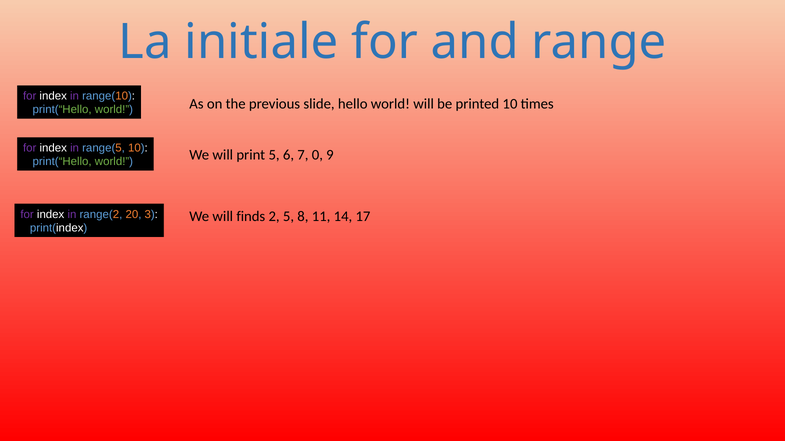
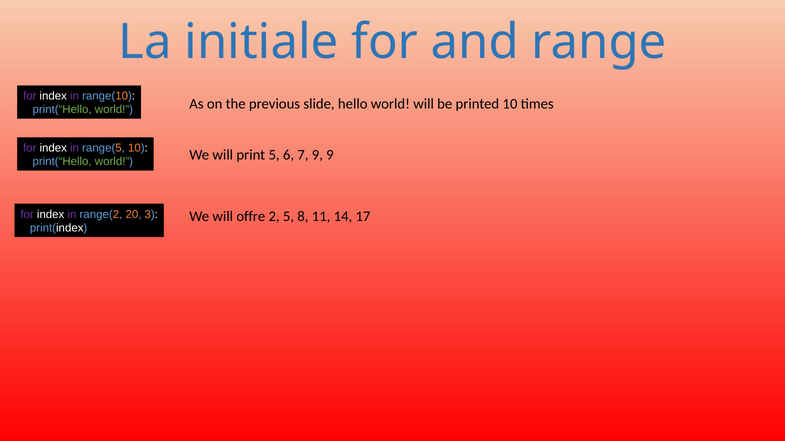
7 0: 0 -> 9
finds: finds -> offre
